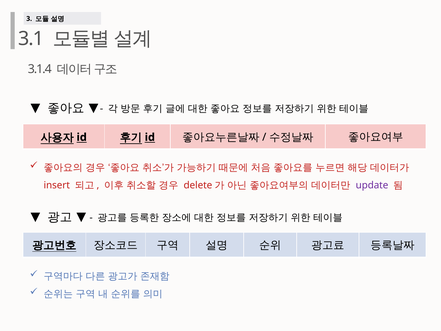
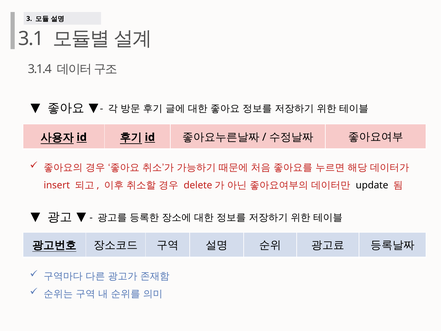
update colour: purple -> black
